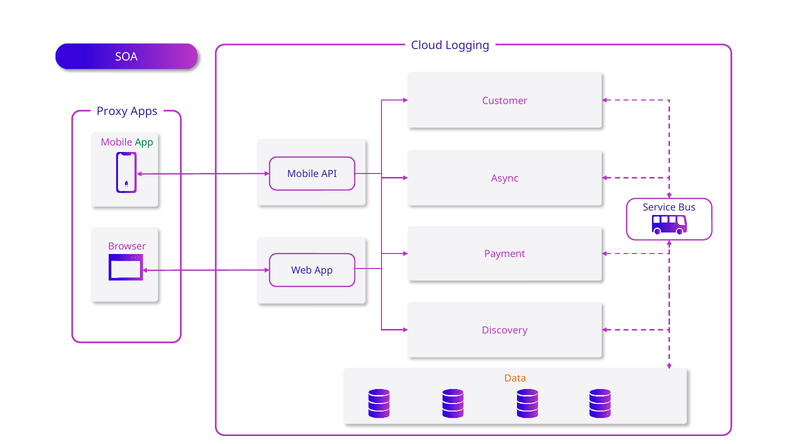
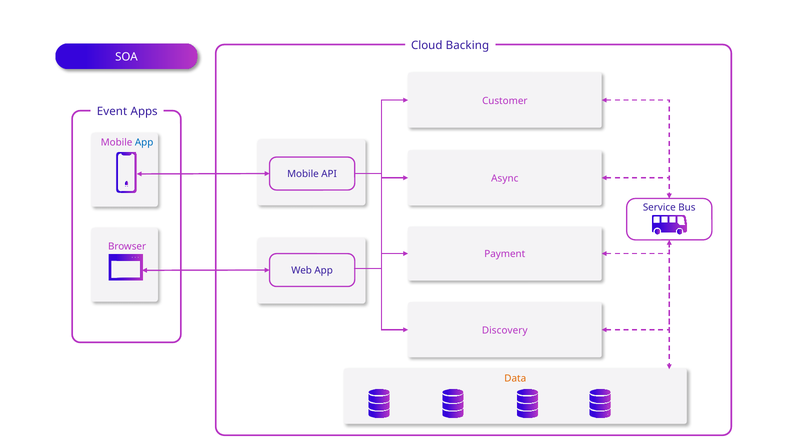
Logging: Logging -> Backing
Proxy: Proxy -> Event
App at (144, 142) colour: green -> blue
